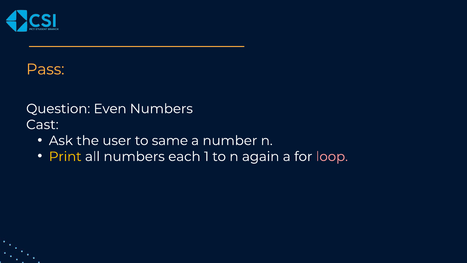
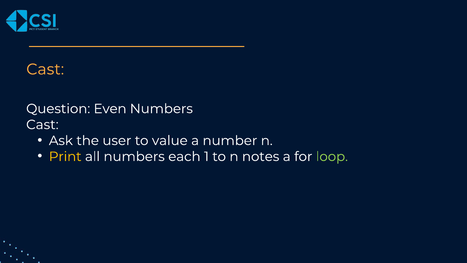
Pass at (45, 69): Pass -> Cast
same: same -> value
again: again -> notes
loop colour: pink -> light green
